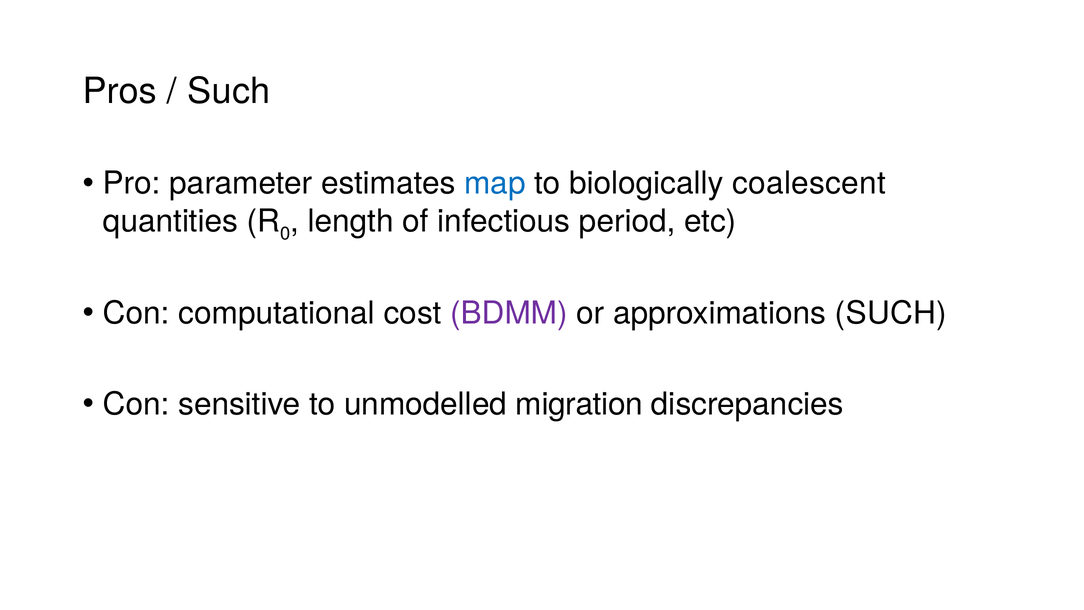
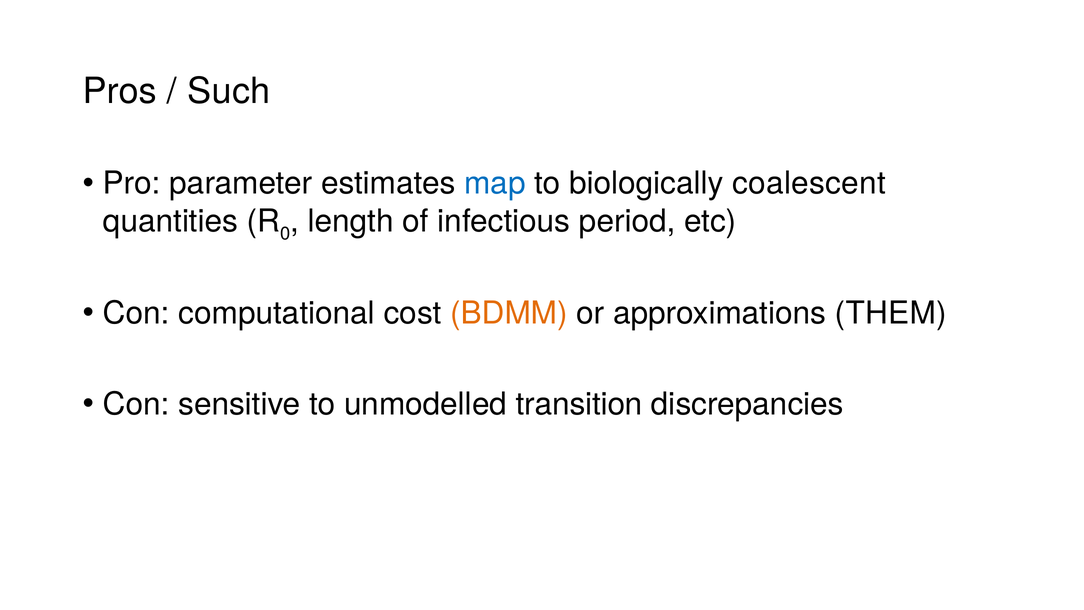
BDMM colour: purple -> orange
approximations SUCH: SUCH -> THEM
migration: migration -> transition
